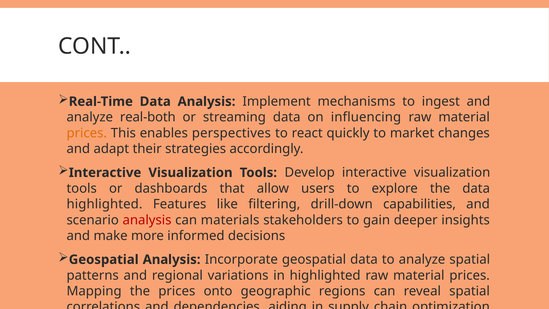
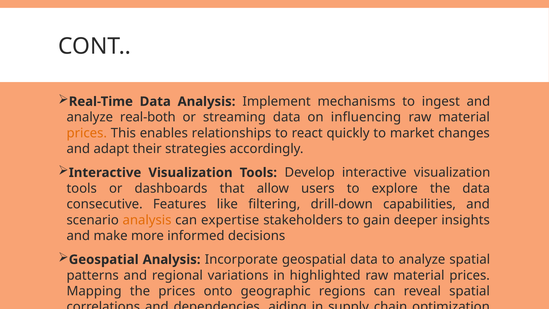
perspectives: perspectives -> relationships
highlighted at (105, 204): highlighted -> consecutive
analysis at (147, 220) colour: red -> orange
materials: materials -> expertise
